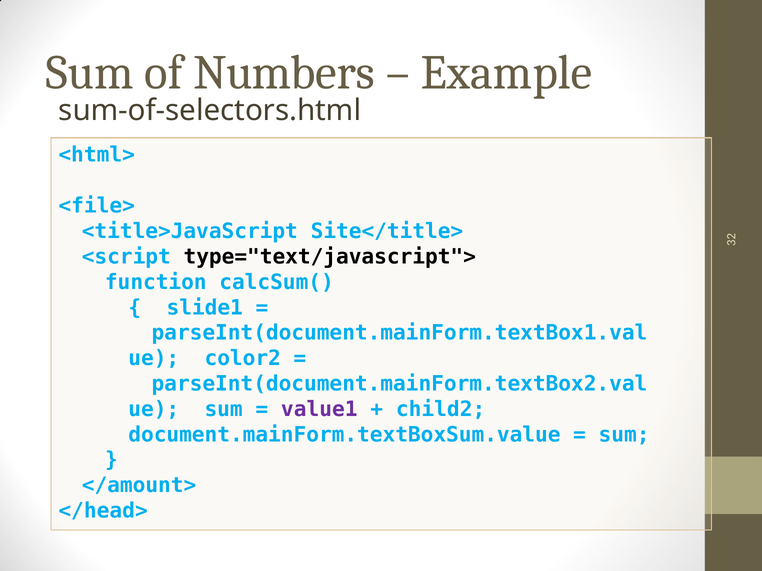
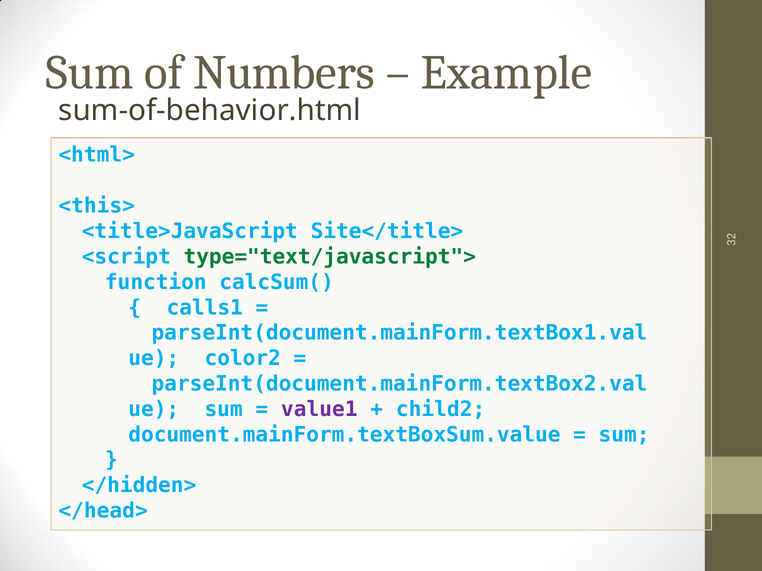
sum-of-selectors.html: sum-of-selectors.html -> sum-of-behavior.html
<file>: <file> -> <this>
type="text/javascript"> colour: black -> green
slide1: slide1 -> calls1
</amount>: </amount> -> </hidden>
